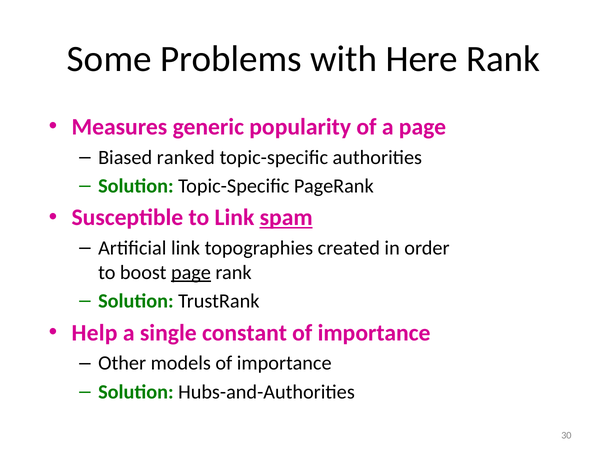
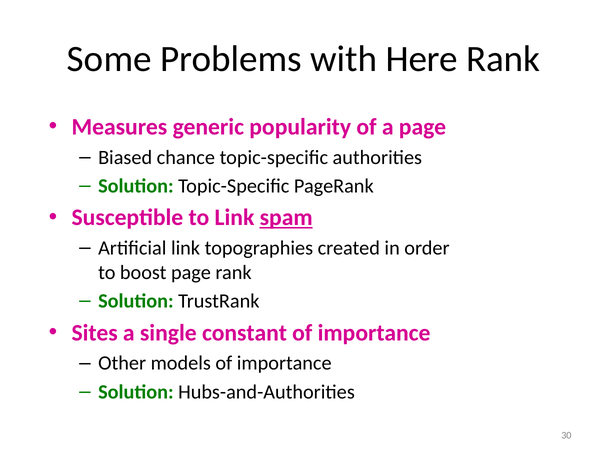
ranked: ranked -> chance
page at (191, 272) underline: present -> none
Help: Help -> Sites
